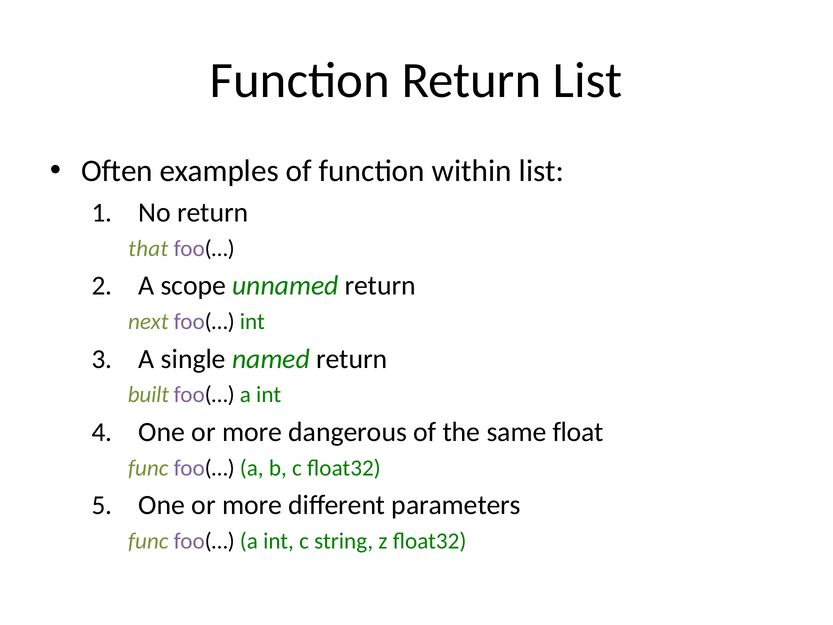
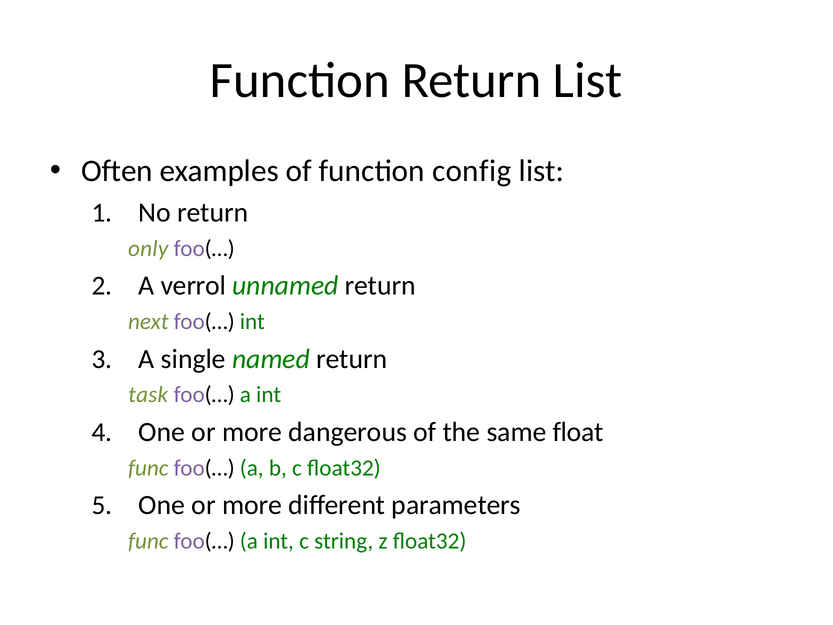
within: within -> config
that: that -> only
scope: scope -> verrol
built: built -> task
